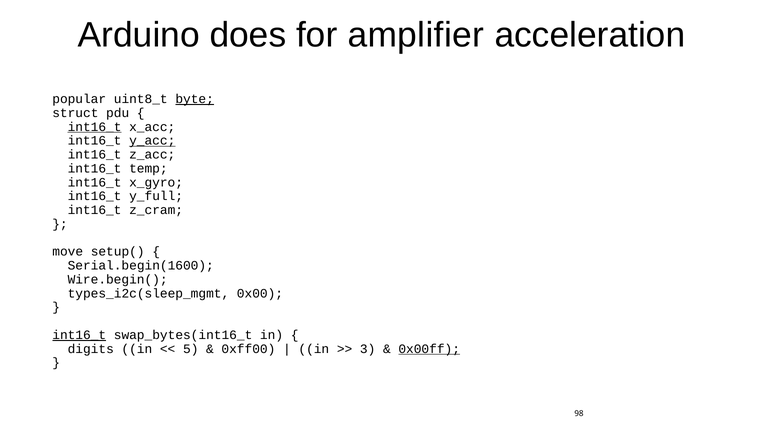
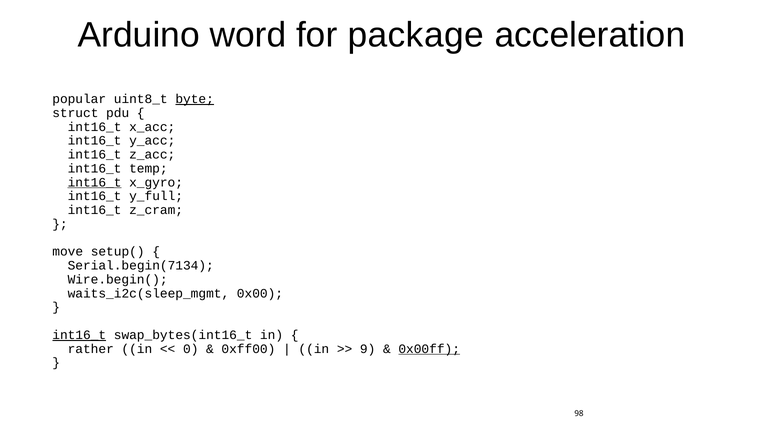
does: does -> word
amplifier: amplifier -> package
int16_t at (95, 127) underline: present -> none
y_acc underline: present -> none
int16_t at (95, 182) underline: none -> present
Serial.begin(1600: Serial.begin(1600 -> Serial.begin(7134
types_i2c(sleep_mgmt: types_i2c(sleep_mgmt -> waits_i2c(sleep_mgmt
digits: digits -> rather
5: 5 -> 0
3: 3 -> 9
